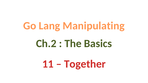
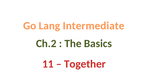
Manipulating: Manipulating -> Intermediate
